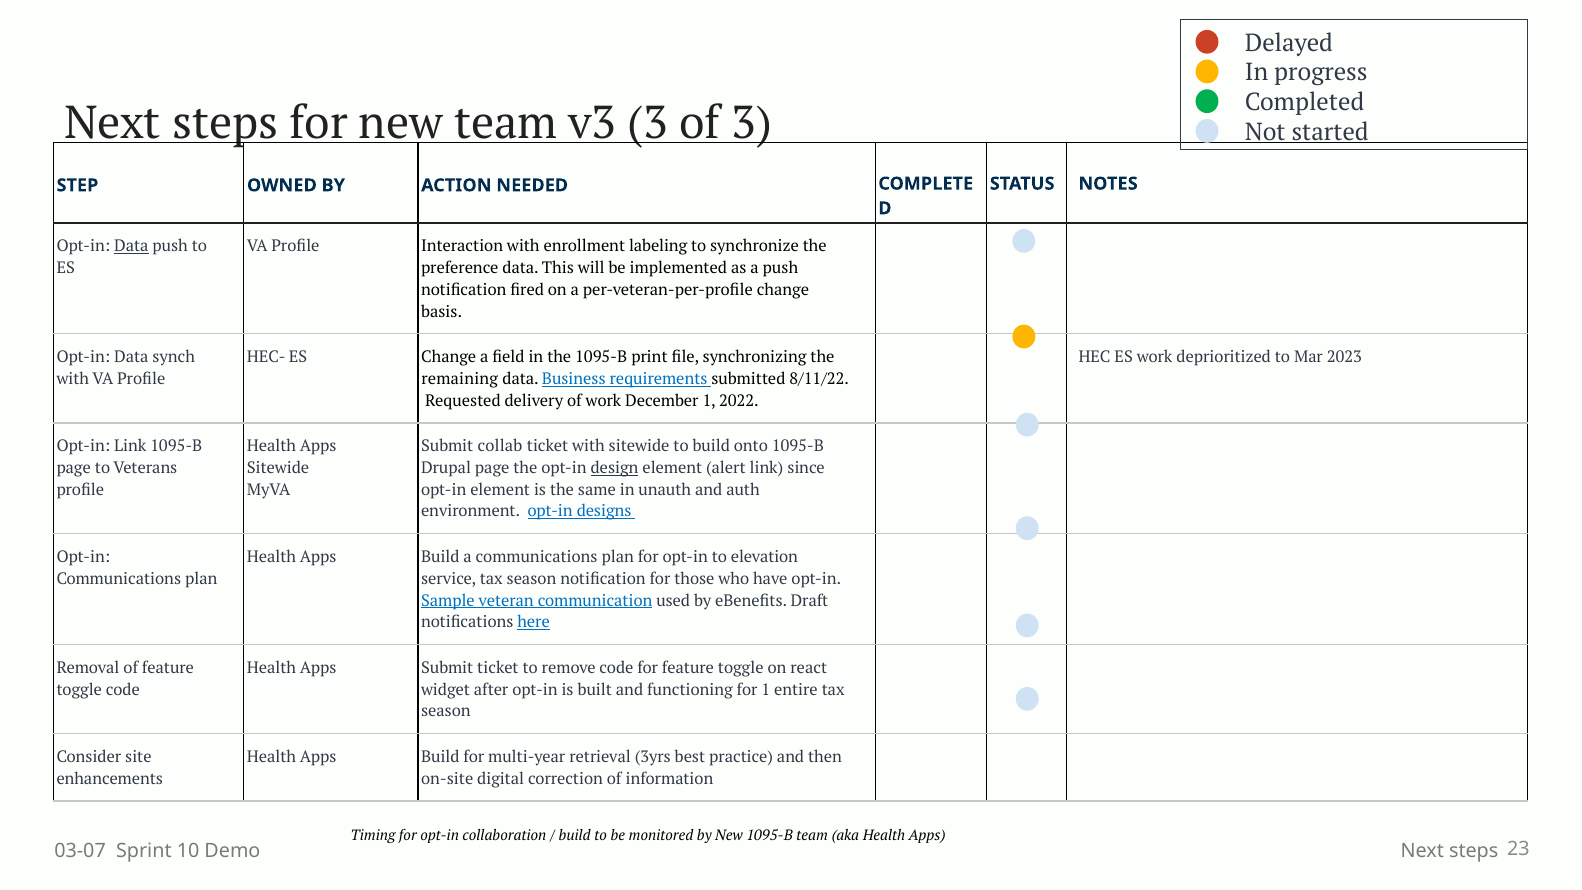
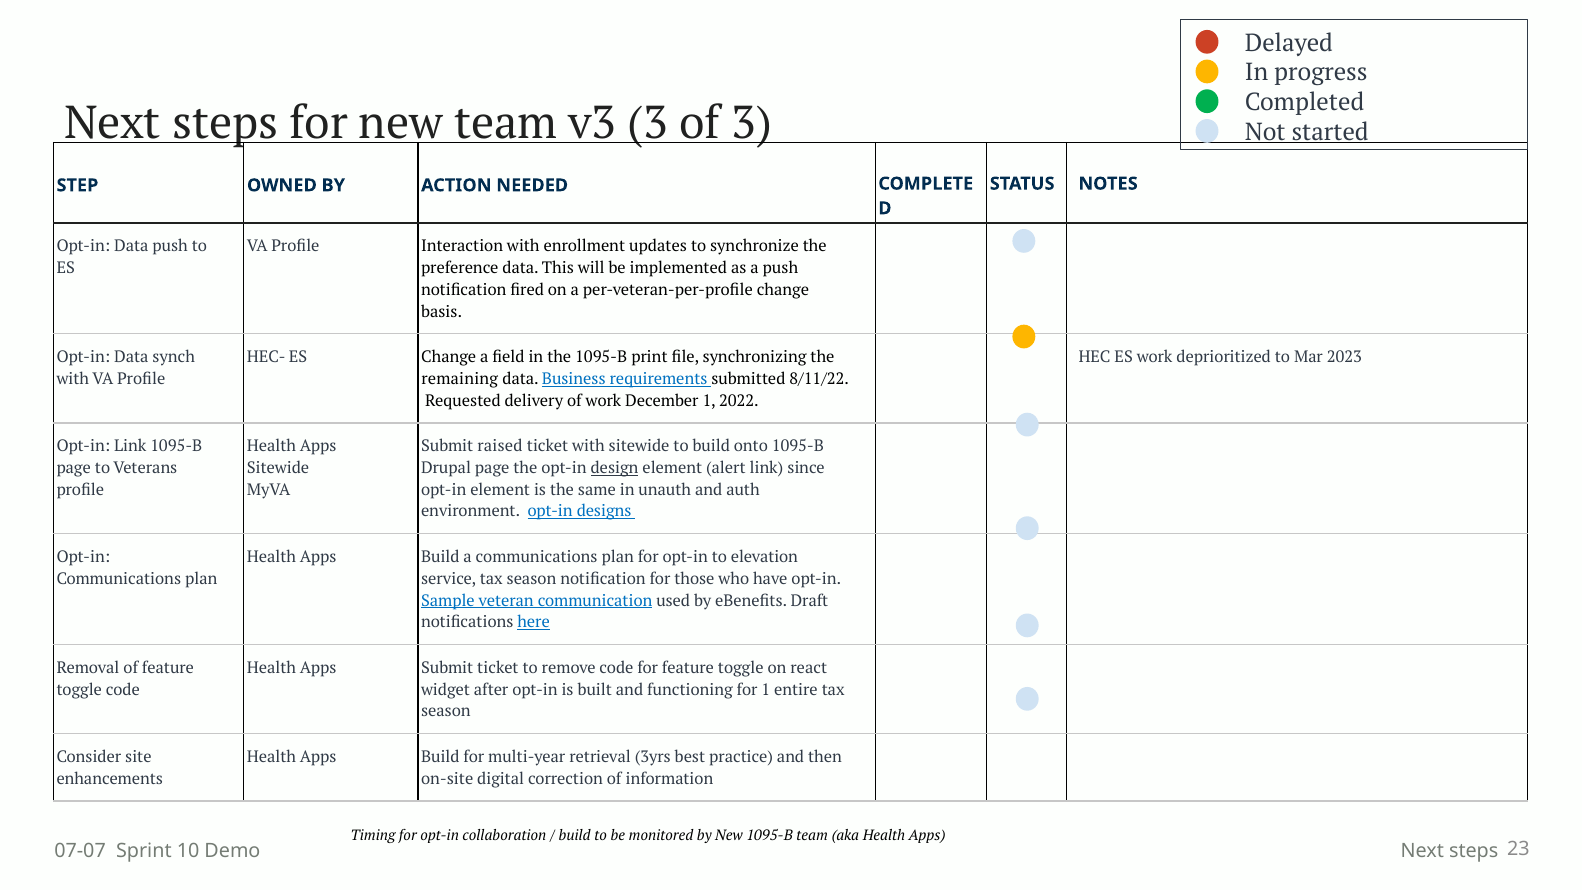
Data at (131, 246) underline: present -> none
labeling: labeling -> updates
collab: collab -> raised
03-07: 03-07 -> 07-07
